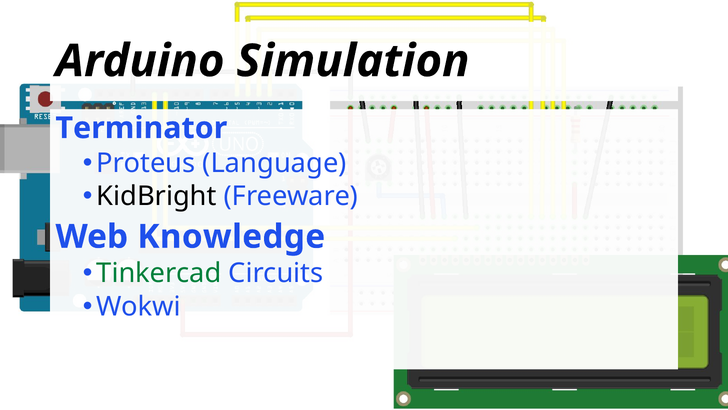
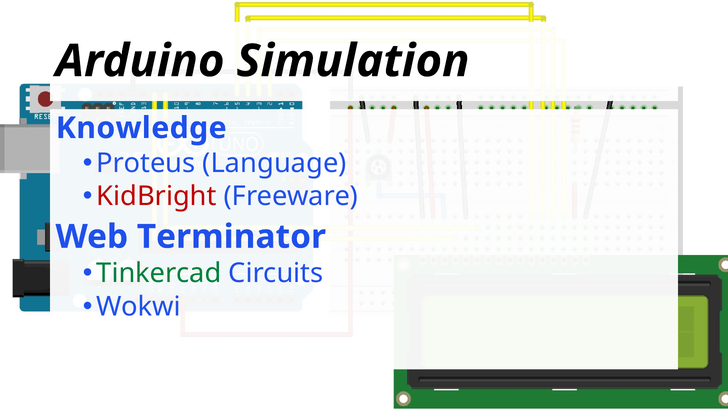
Terminator: Terminator -> Knowledge
KidBright colour: black -> red
Knowledge: Knowledge -> Terminator
